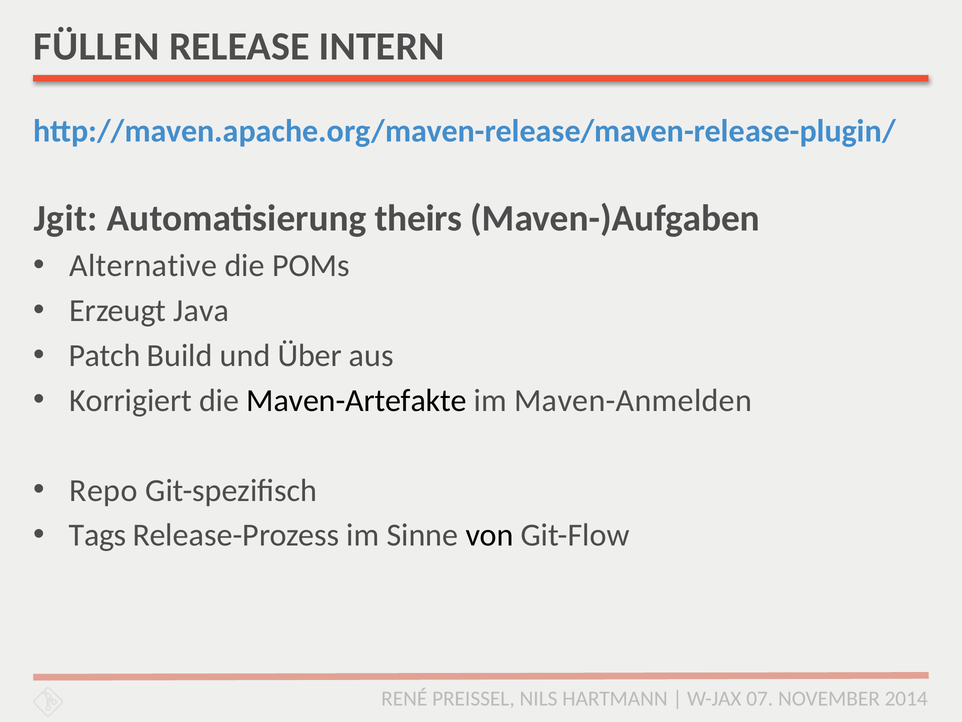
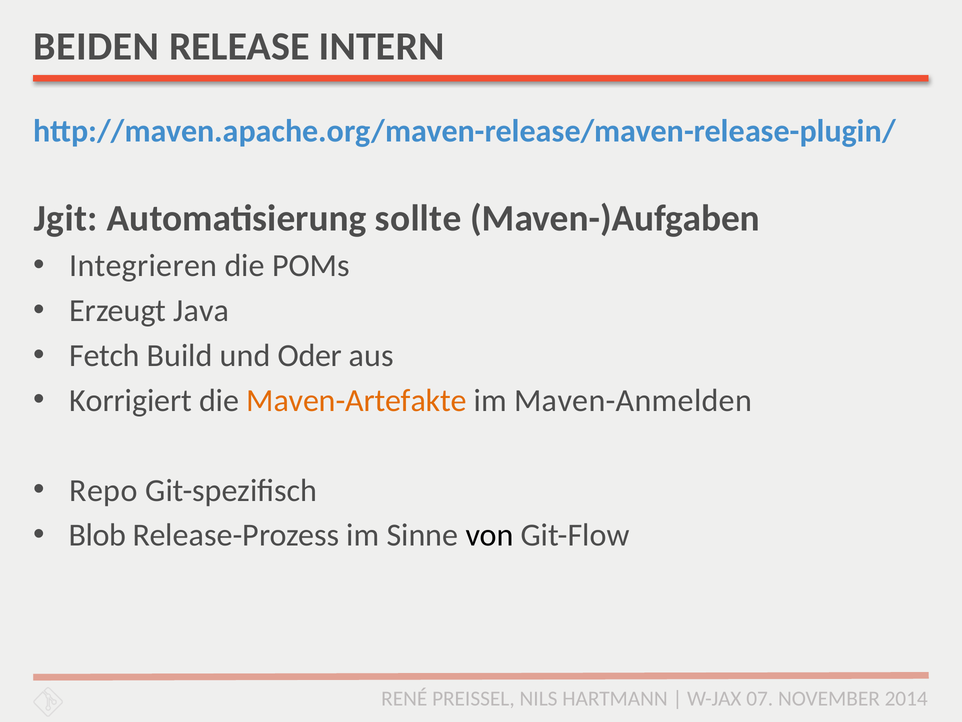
FÜLLEN: FÜLLEN -> BEIDEN
theirs: theirs -> sollte
Alternative: Alternative -> Integrieren
Patch: Patch -> Fetch
Über: Über -> Oder
Maven-Artefakte colour: black -> orange
Tags: Tags -> Blob
